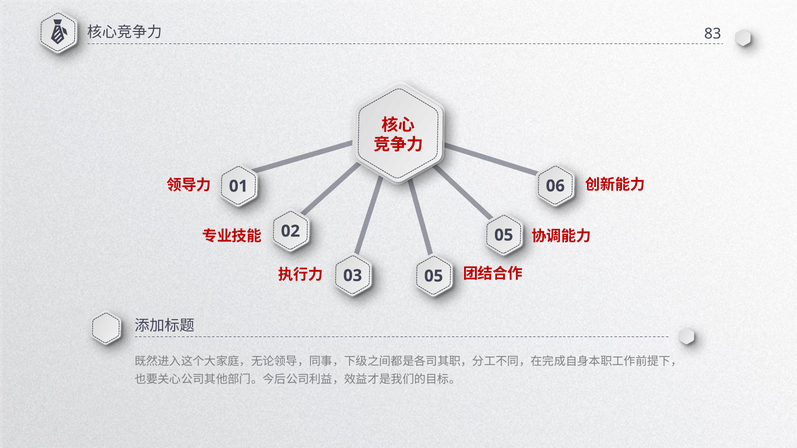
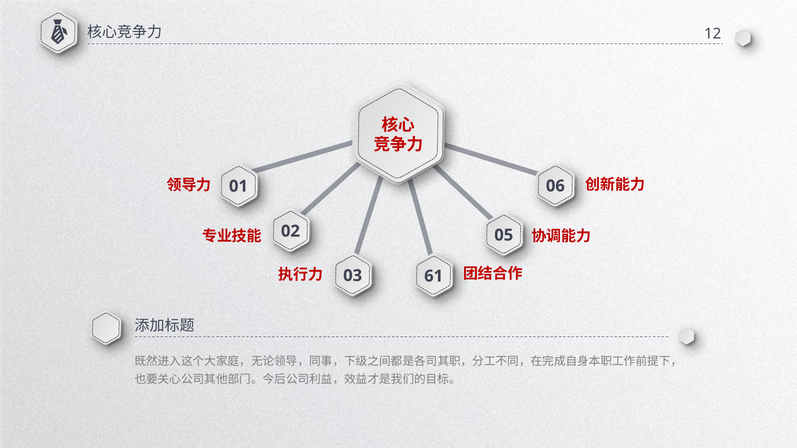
83: 83 -> 12
03 05: 05 -> 61
